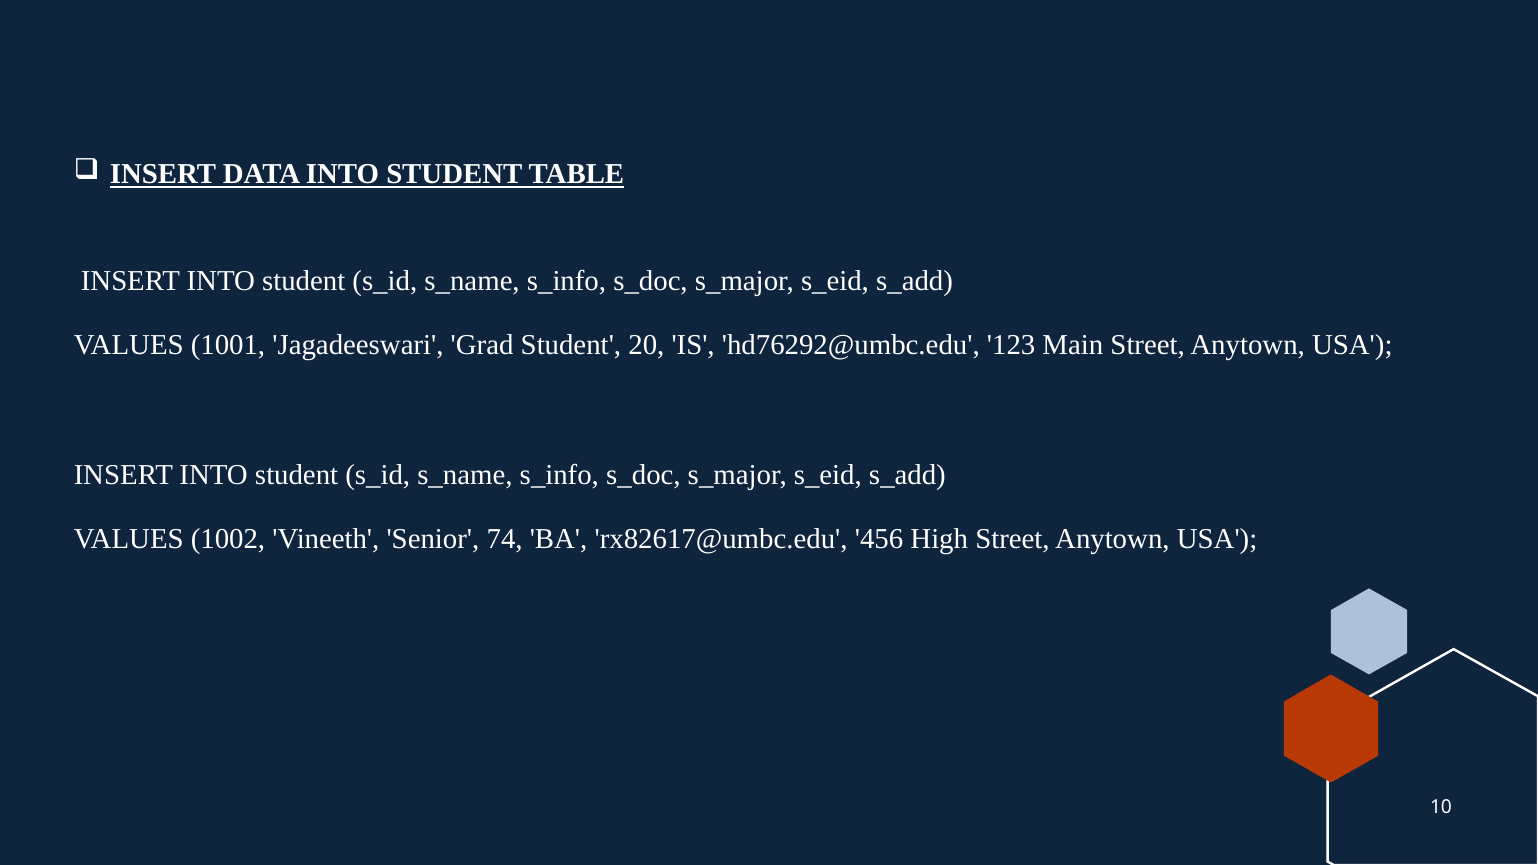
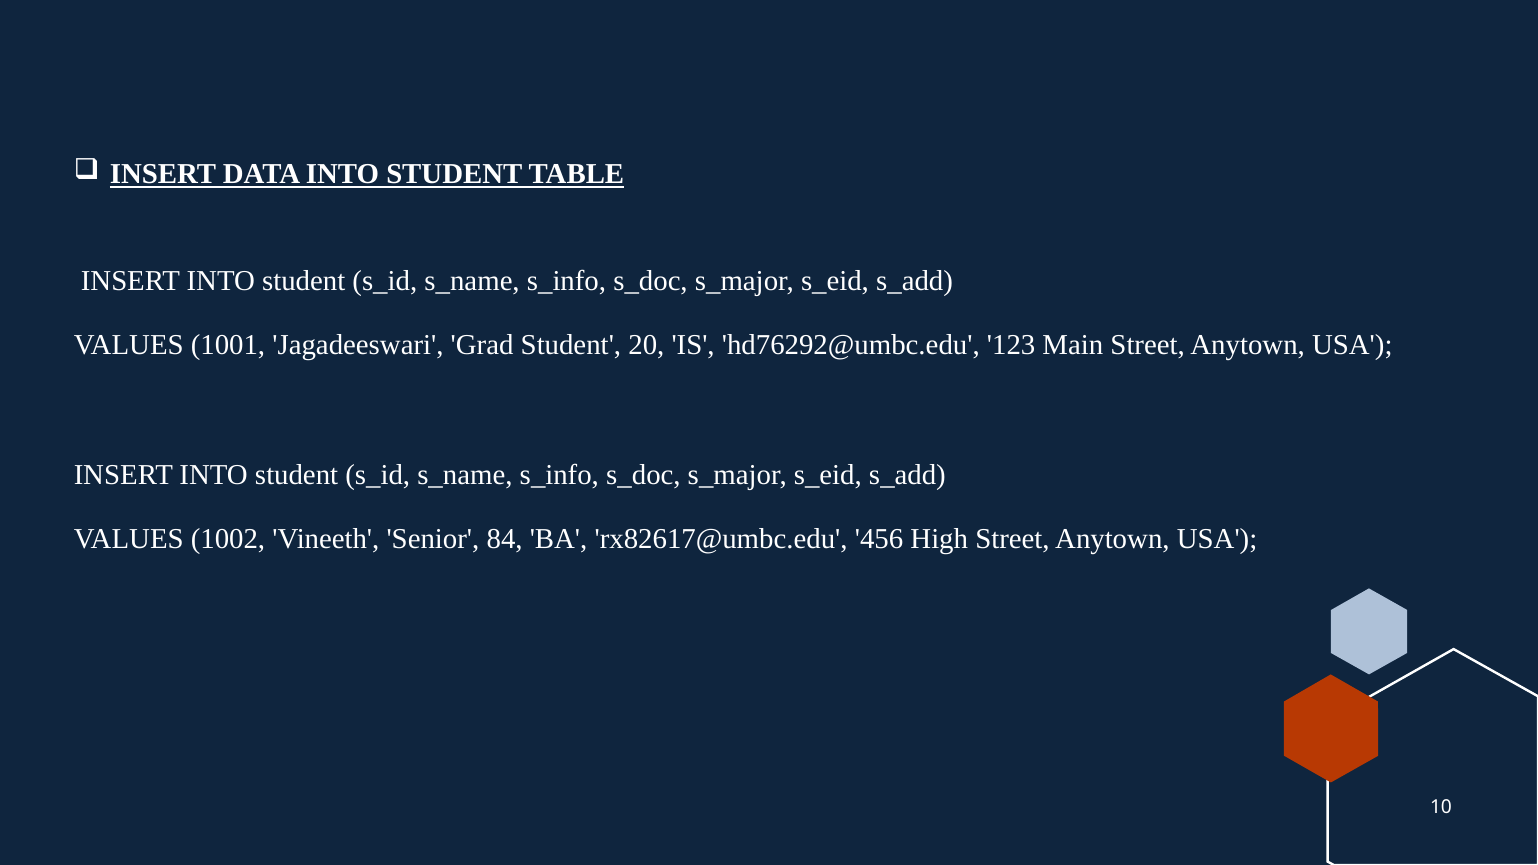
74: 74 -> 84
